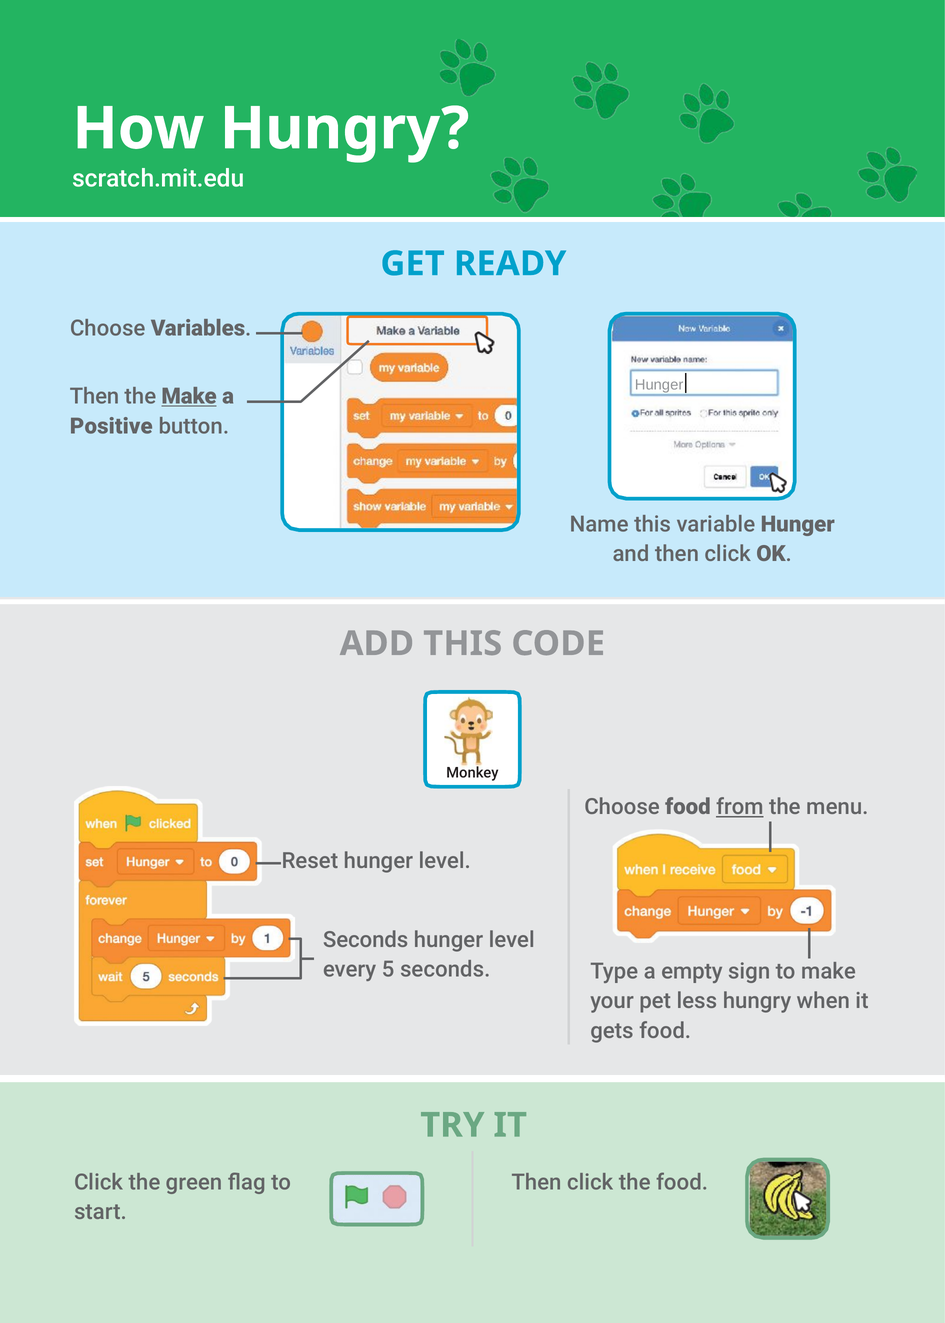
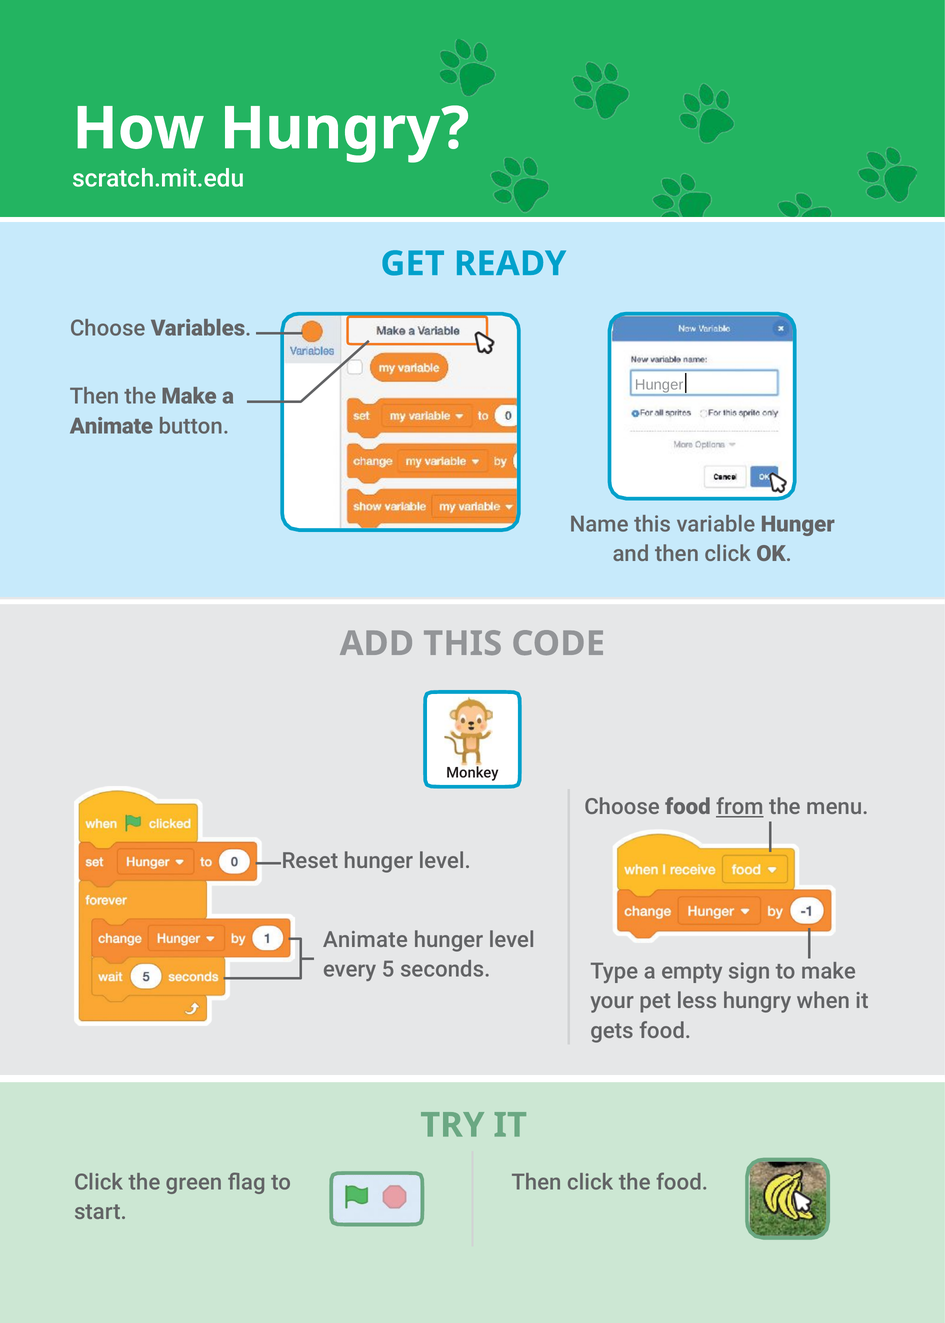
Make at (189, 397) underline: present -> none
Positive at (111, 426): Positive -> Animate
Seconds at (366, 940): Seconds -> Animate
